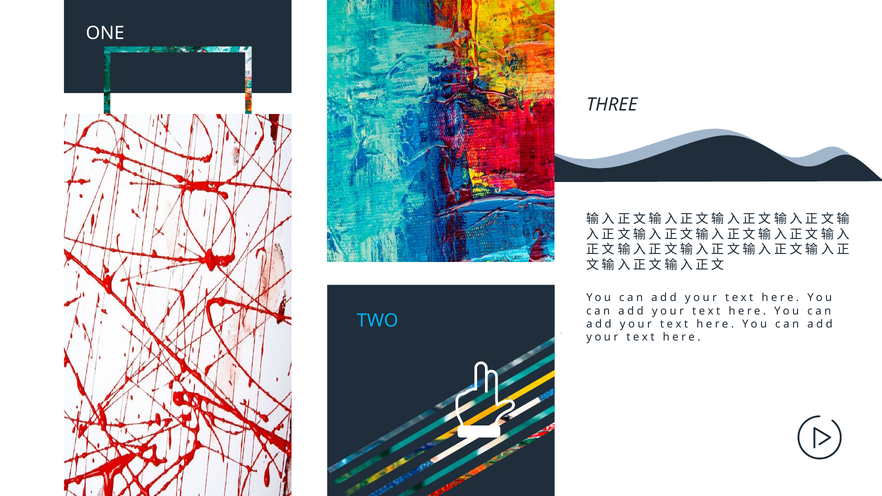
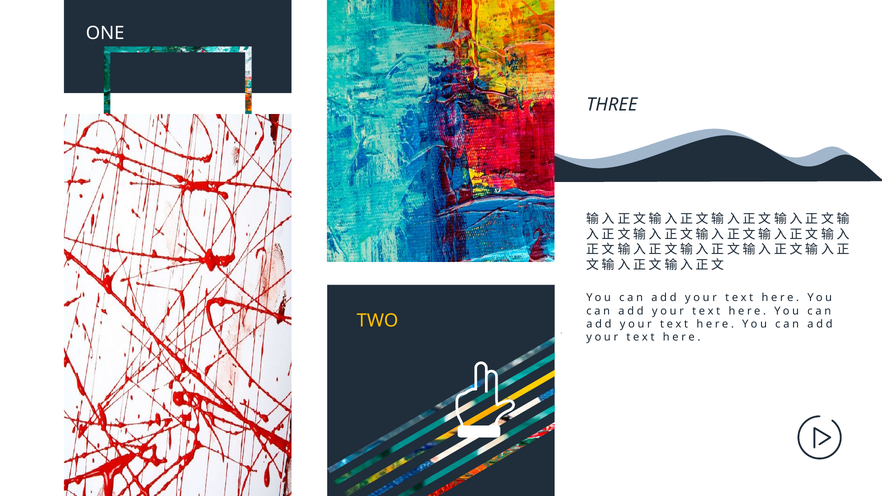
TWO colour: light blue -> yellow
